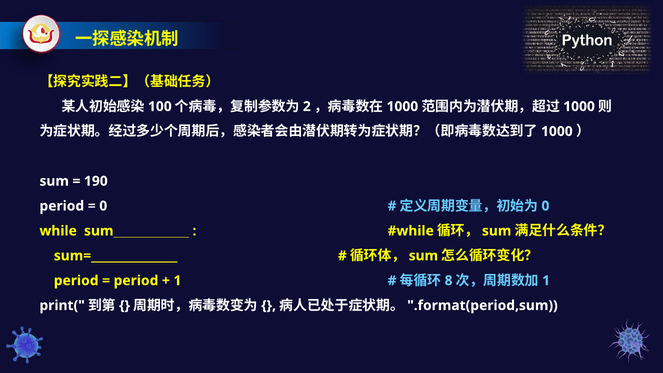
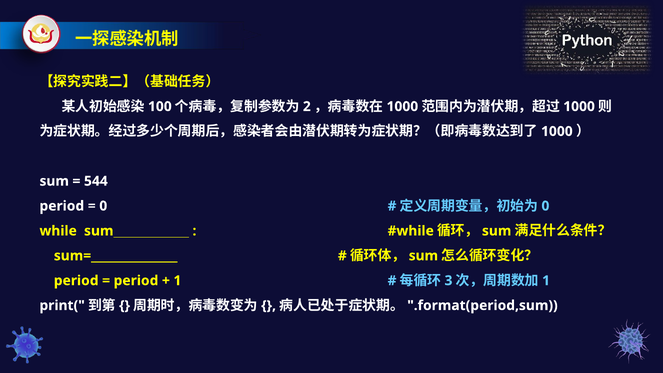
190: 190 -> 544
8: 8 -> 3
